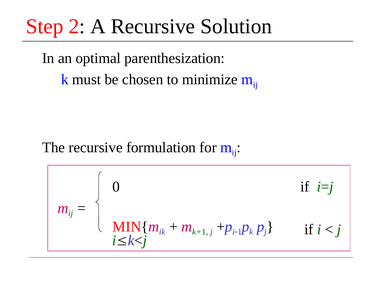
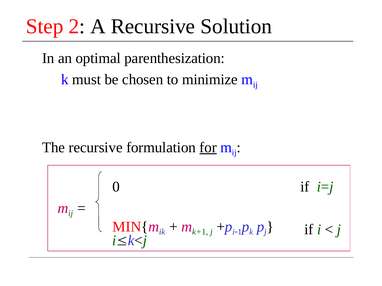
for underline: none -> present
